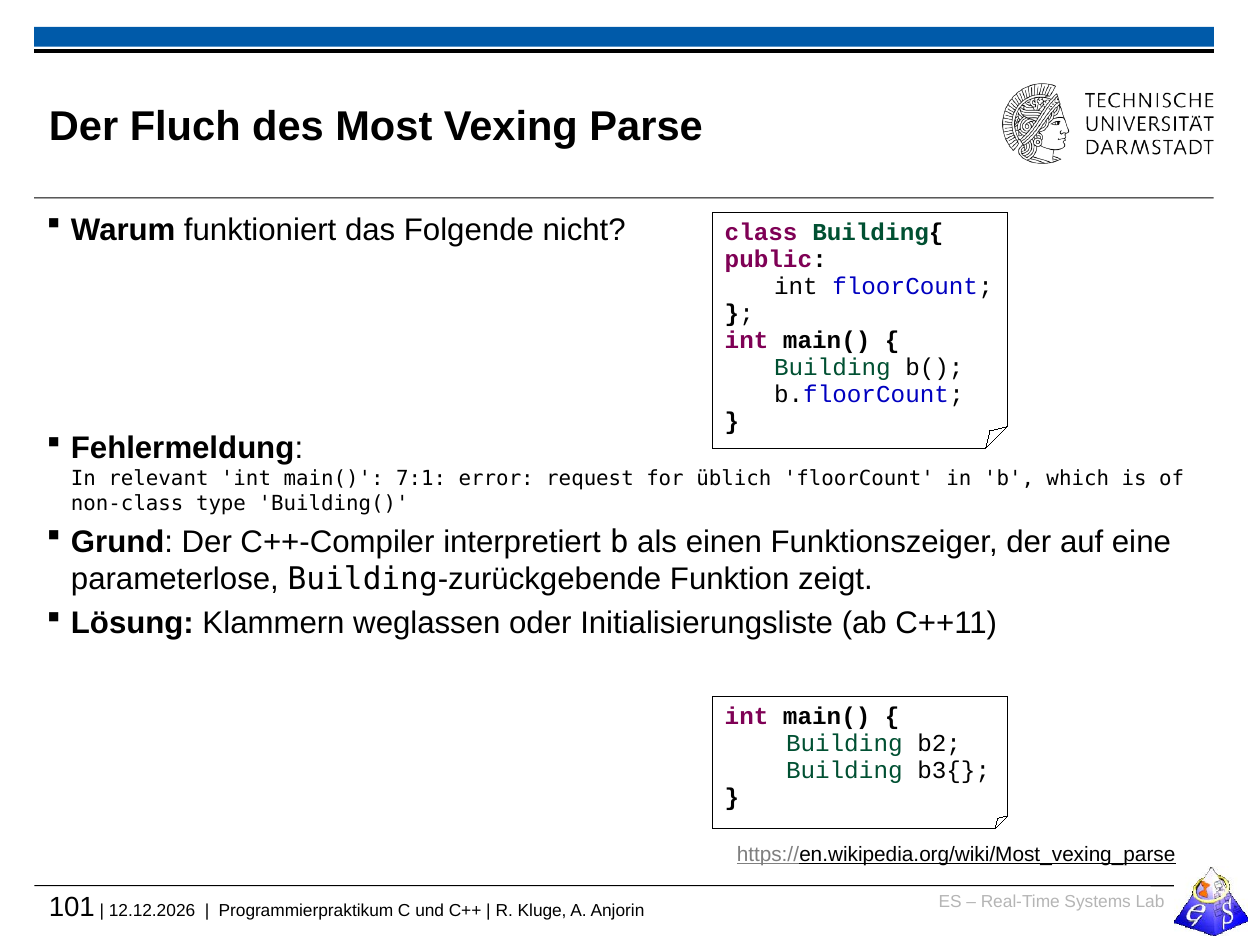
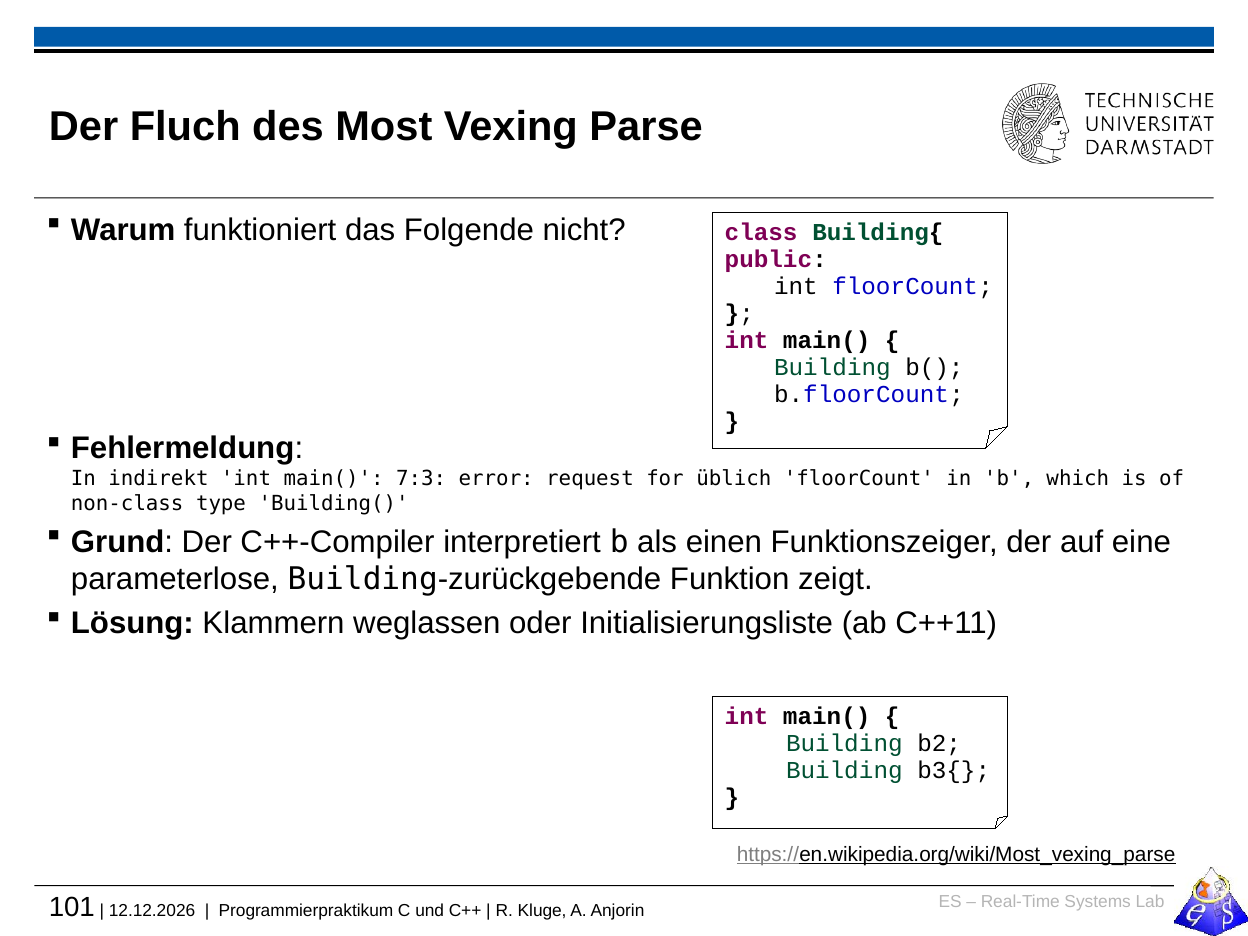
relevant: relevant -> indirekt
7:1: 7:1 -> 7:3
